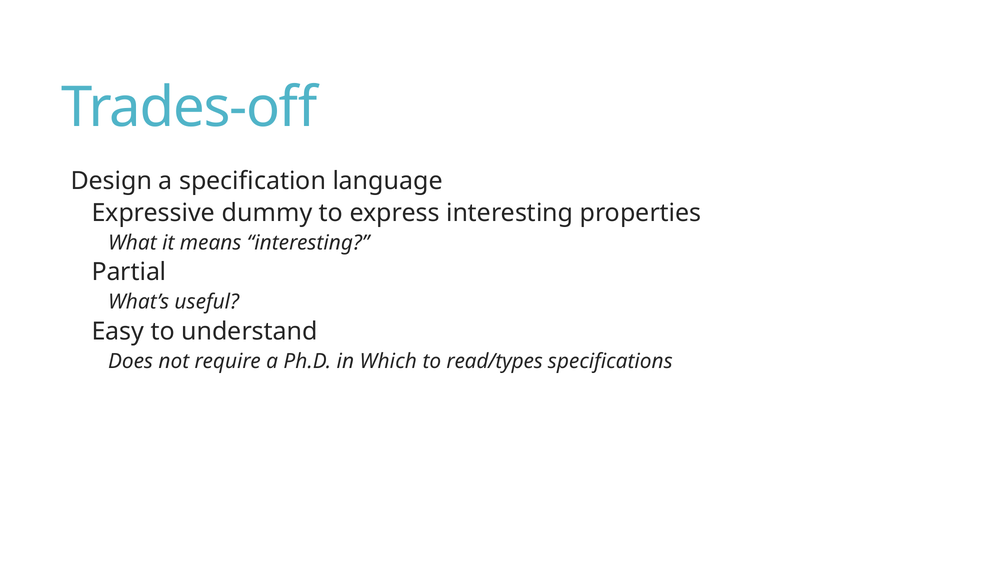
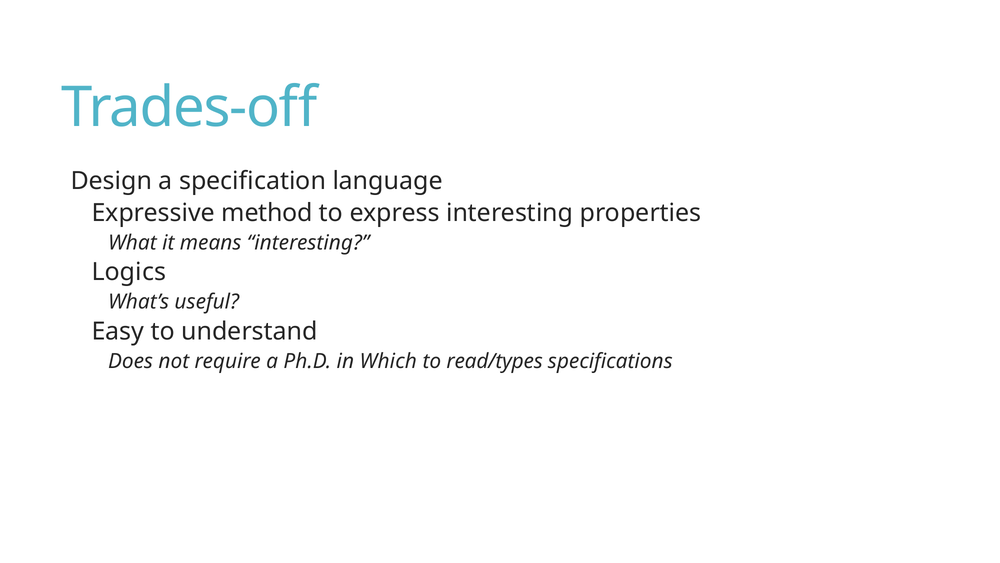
dummy: dummy -> method
Partial: Partial -> Logics
